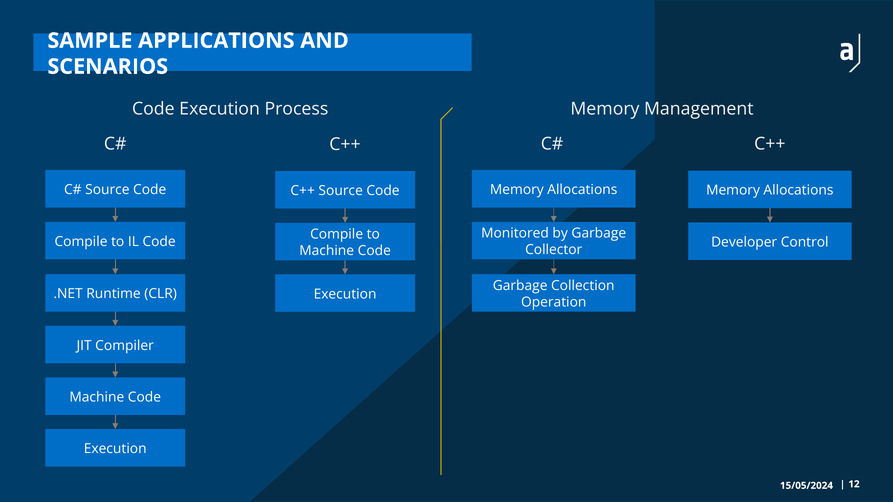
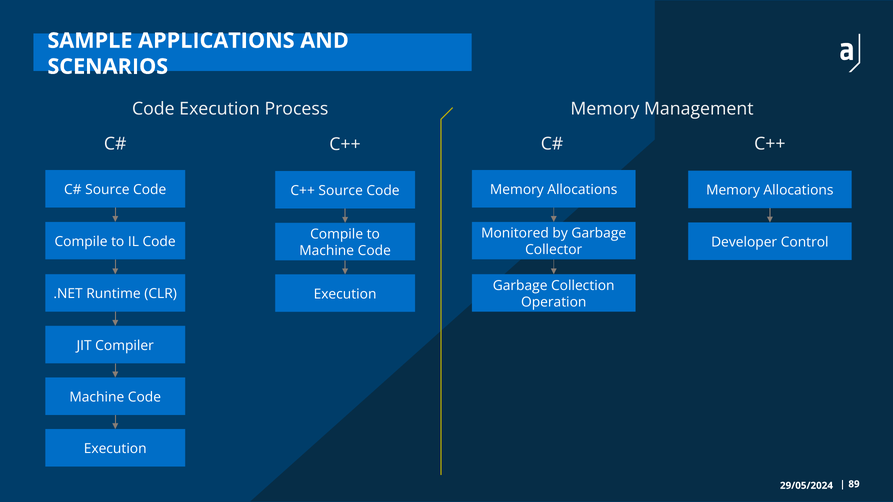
15/05/2024: 15/05/2024 -> 29/05/2024
12: 12 -> 89
